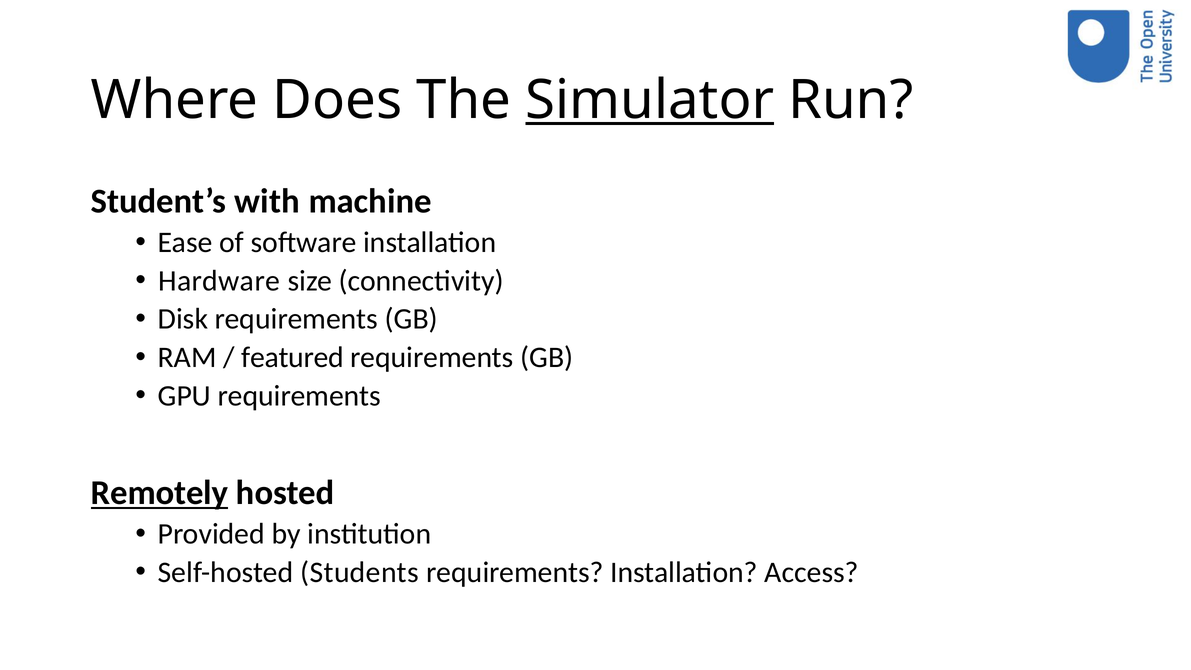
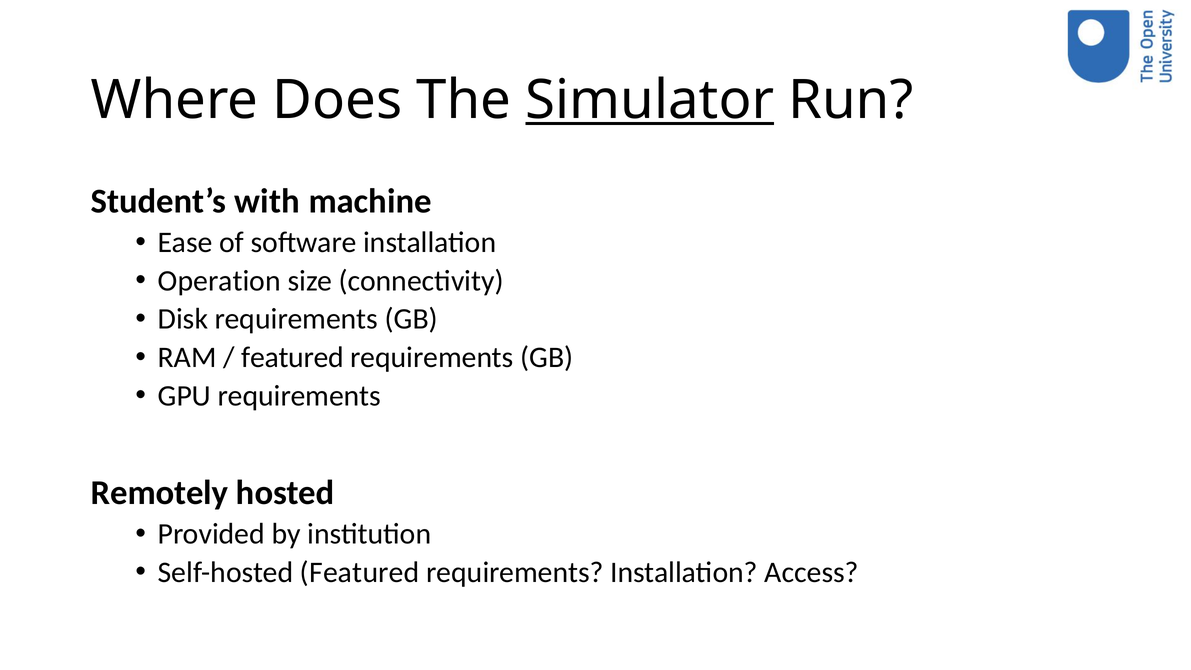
Hardware: Hardware -> Operation
Remotely underline: present -> none
Self-hosted Students: Students -> Featured
